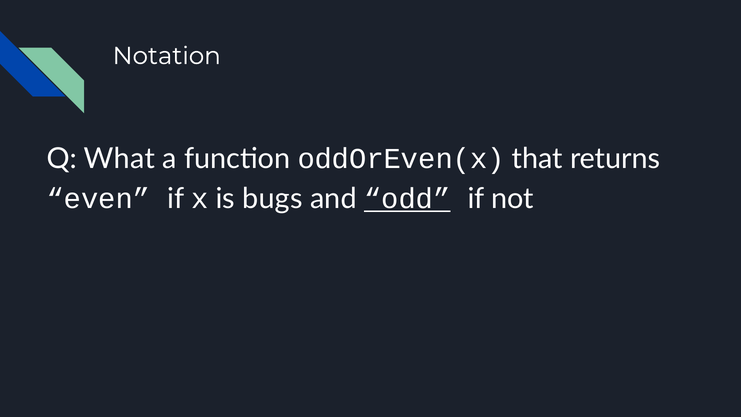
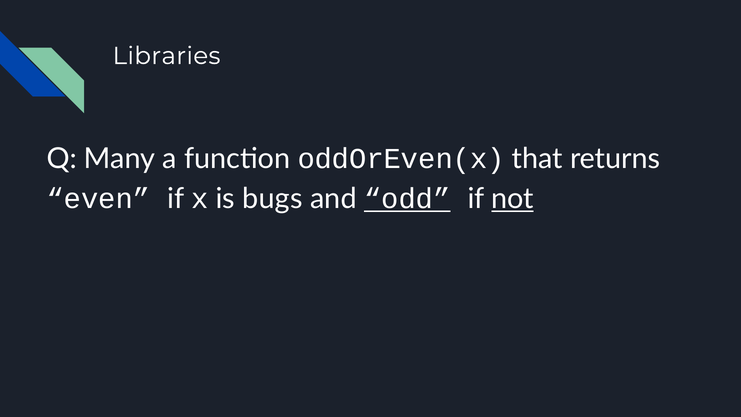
Notation: Notation -> Libraries
What: What -> Many
not underline: none -> present
